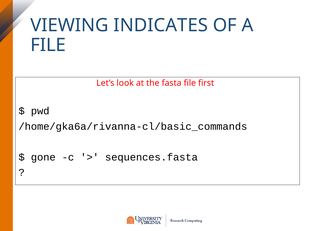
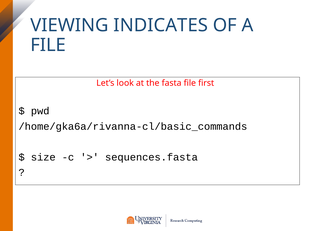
gone: gone -> size
